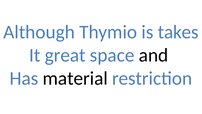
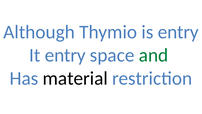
is takes: takes -> entry
It great: great -> entry
and colour: black -> green
